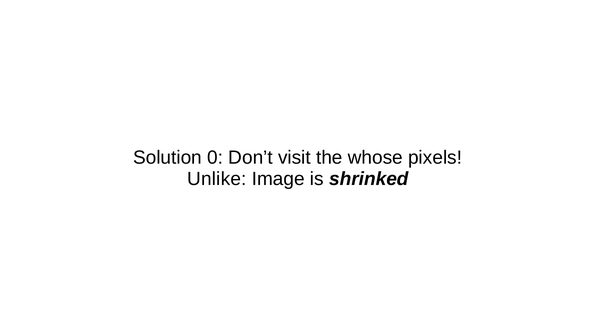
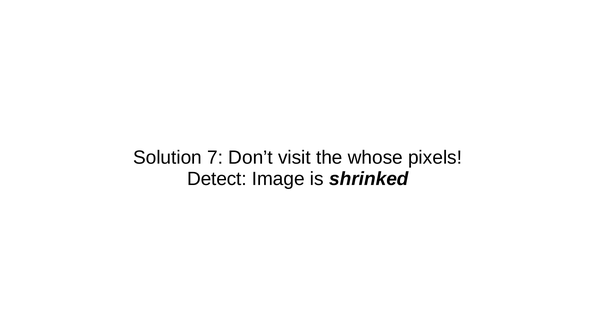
0: 0 -> 7
Unlike: Unlike -> Detect
